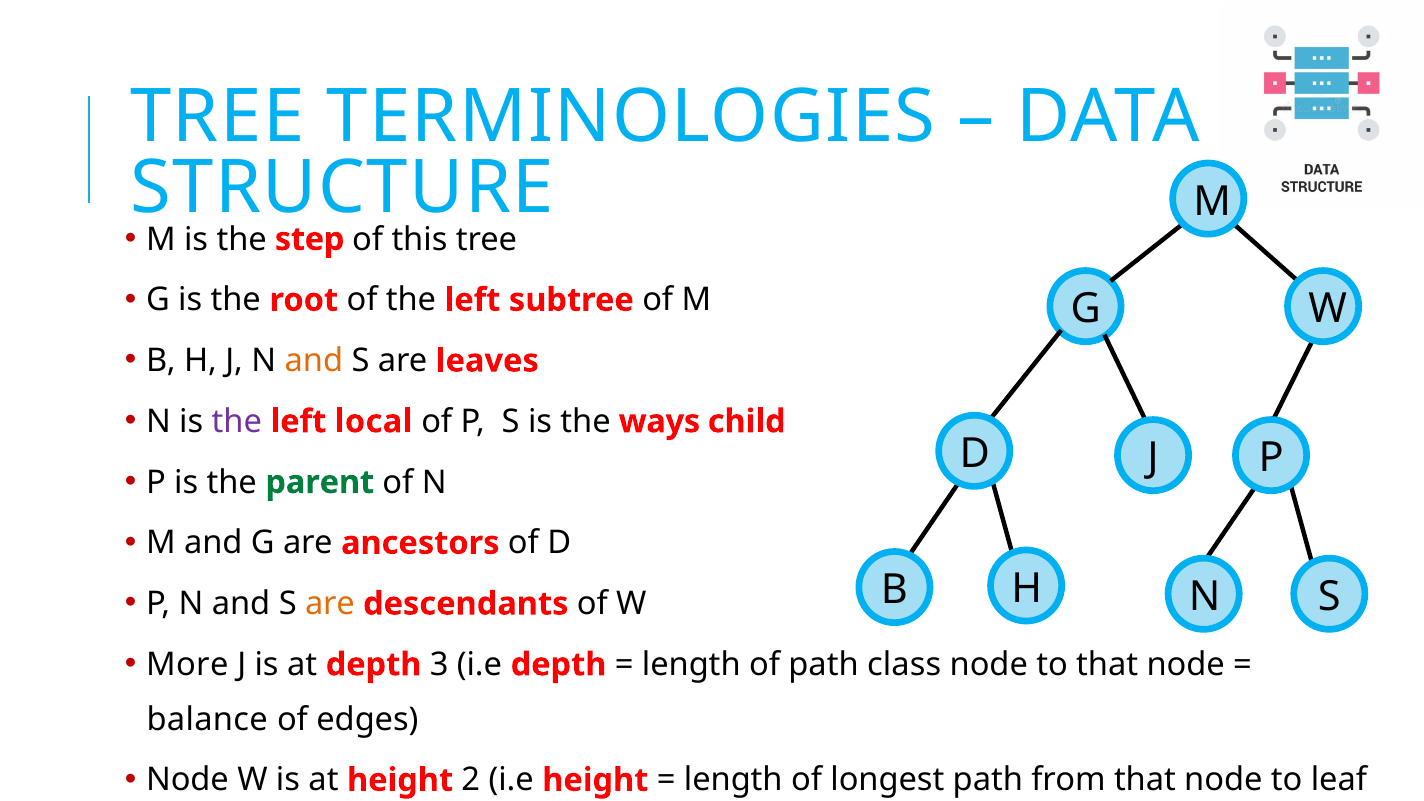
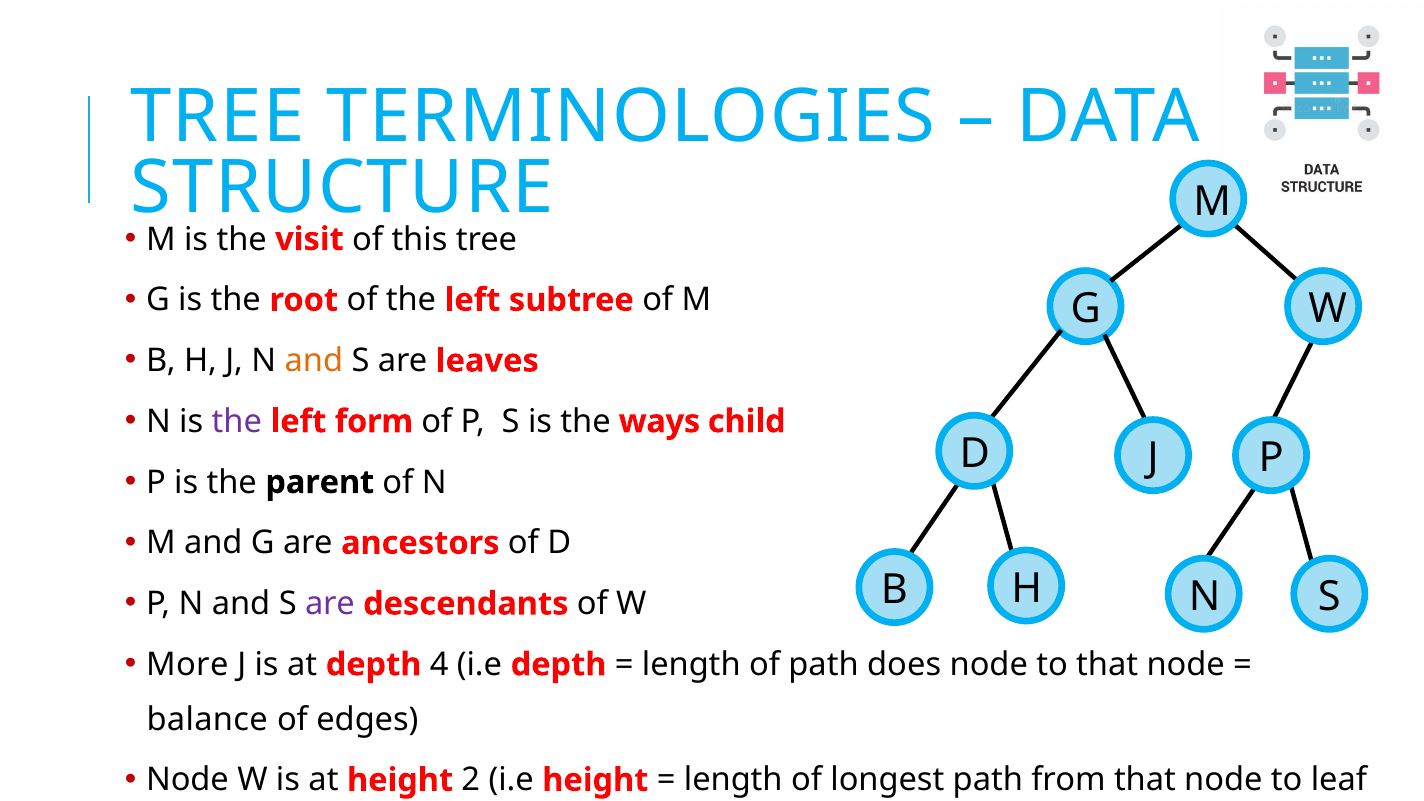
step: step -> visit
local: local -> form
parent colour: green -> black
are at (330, 604) colour: orange -> purple
3: 3 -> 4
class: class -> does
